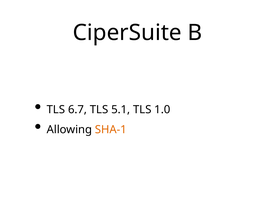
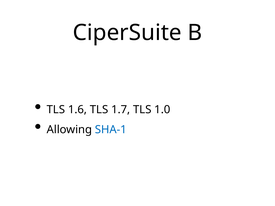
6.7: 6.7 -> 1.6
5.1: 5.1 -> 1.7
SHA-1 colour: orange -> blue
